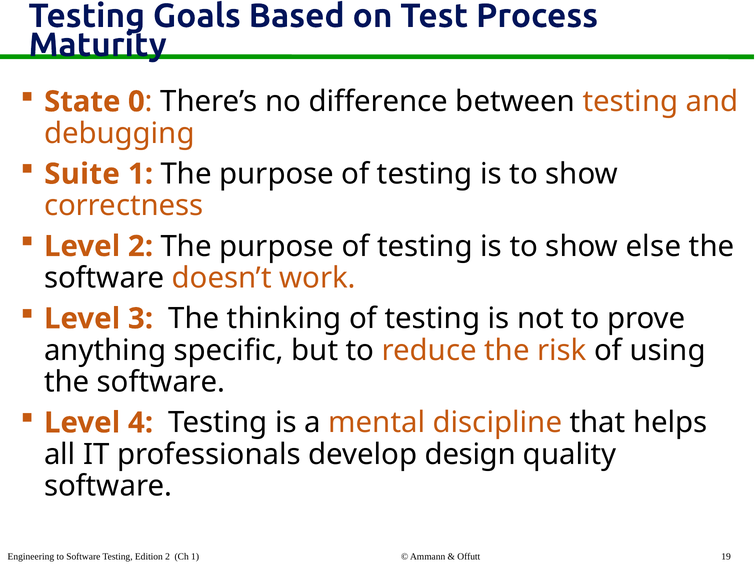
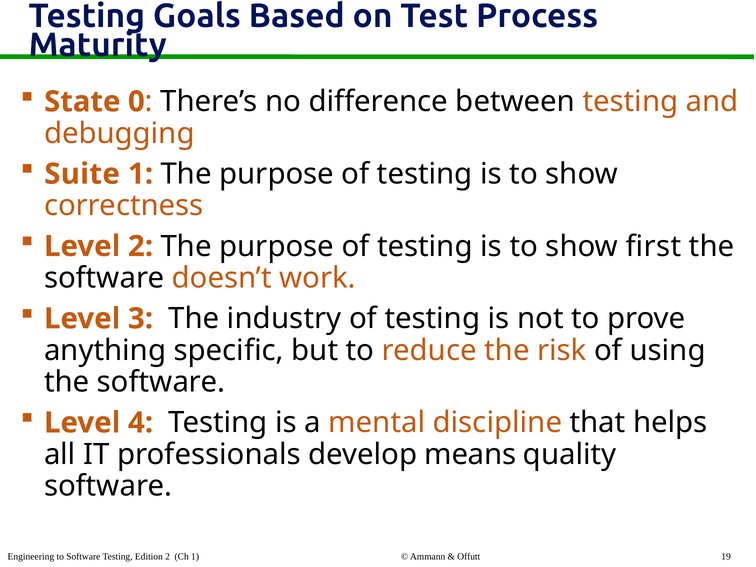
else: else -> first
thinking: thinking -> industry
design: design -> means
